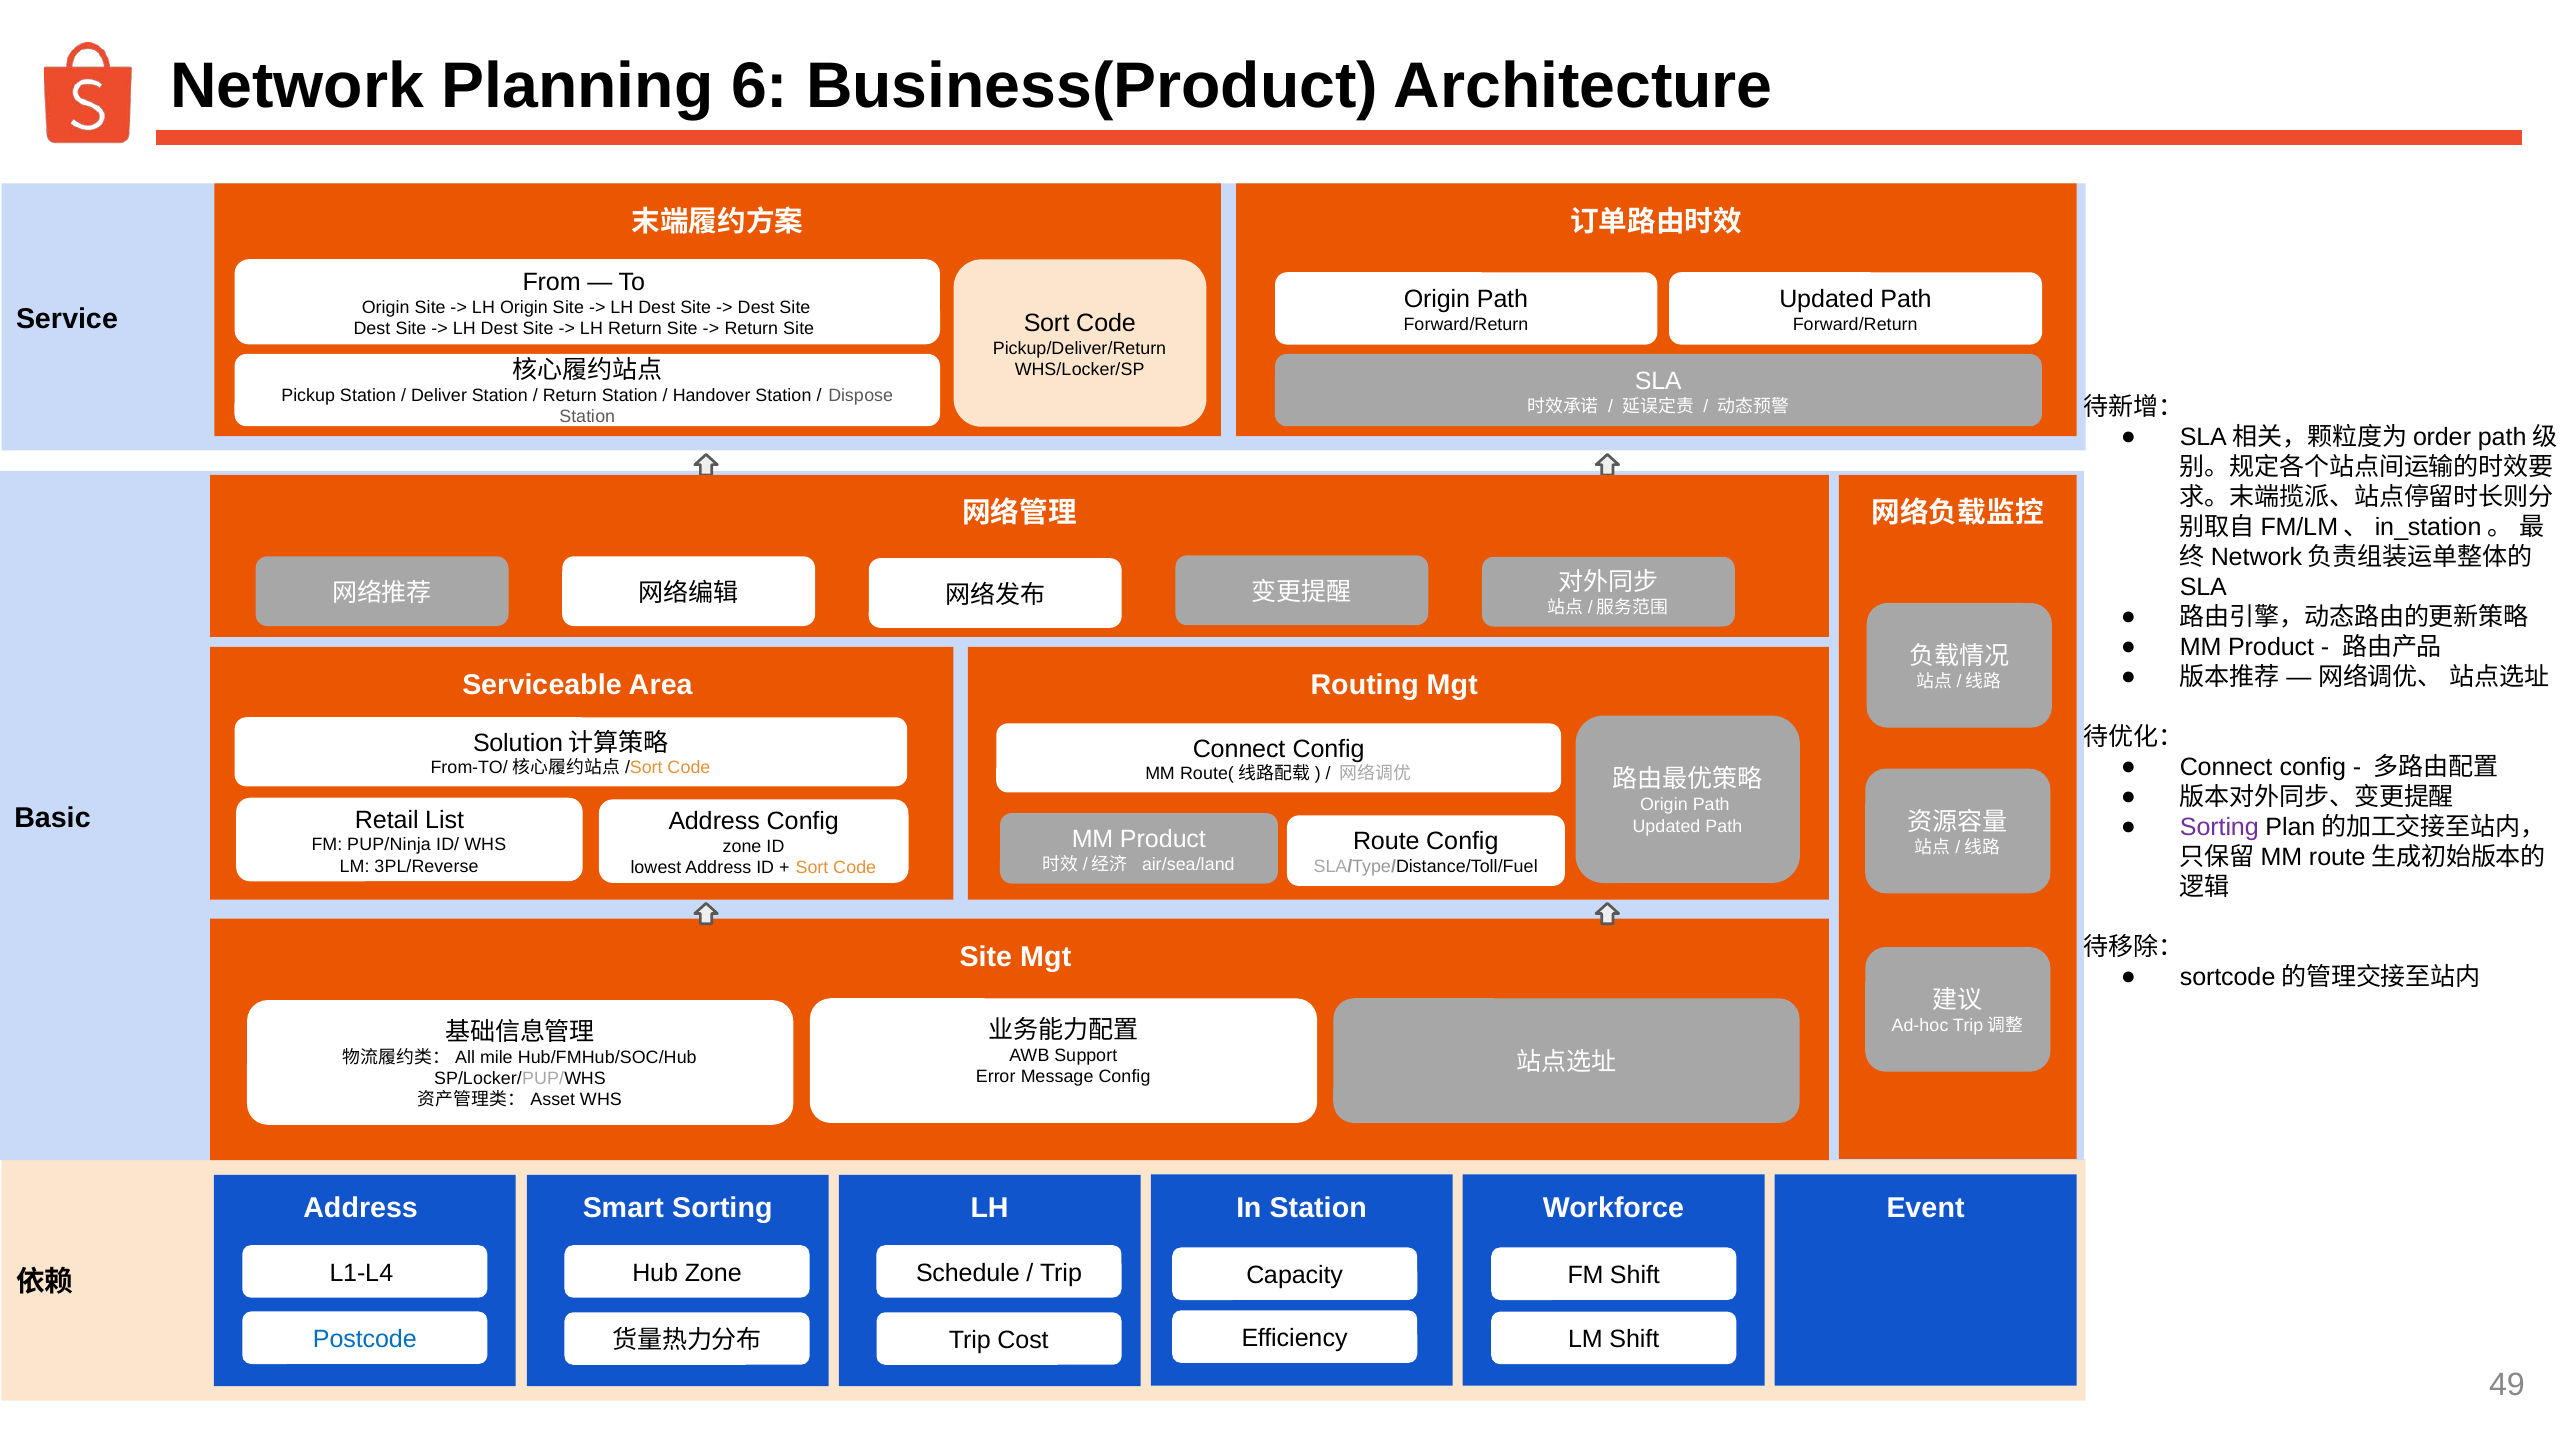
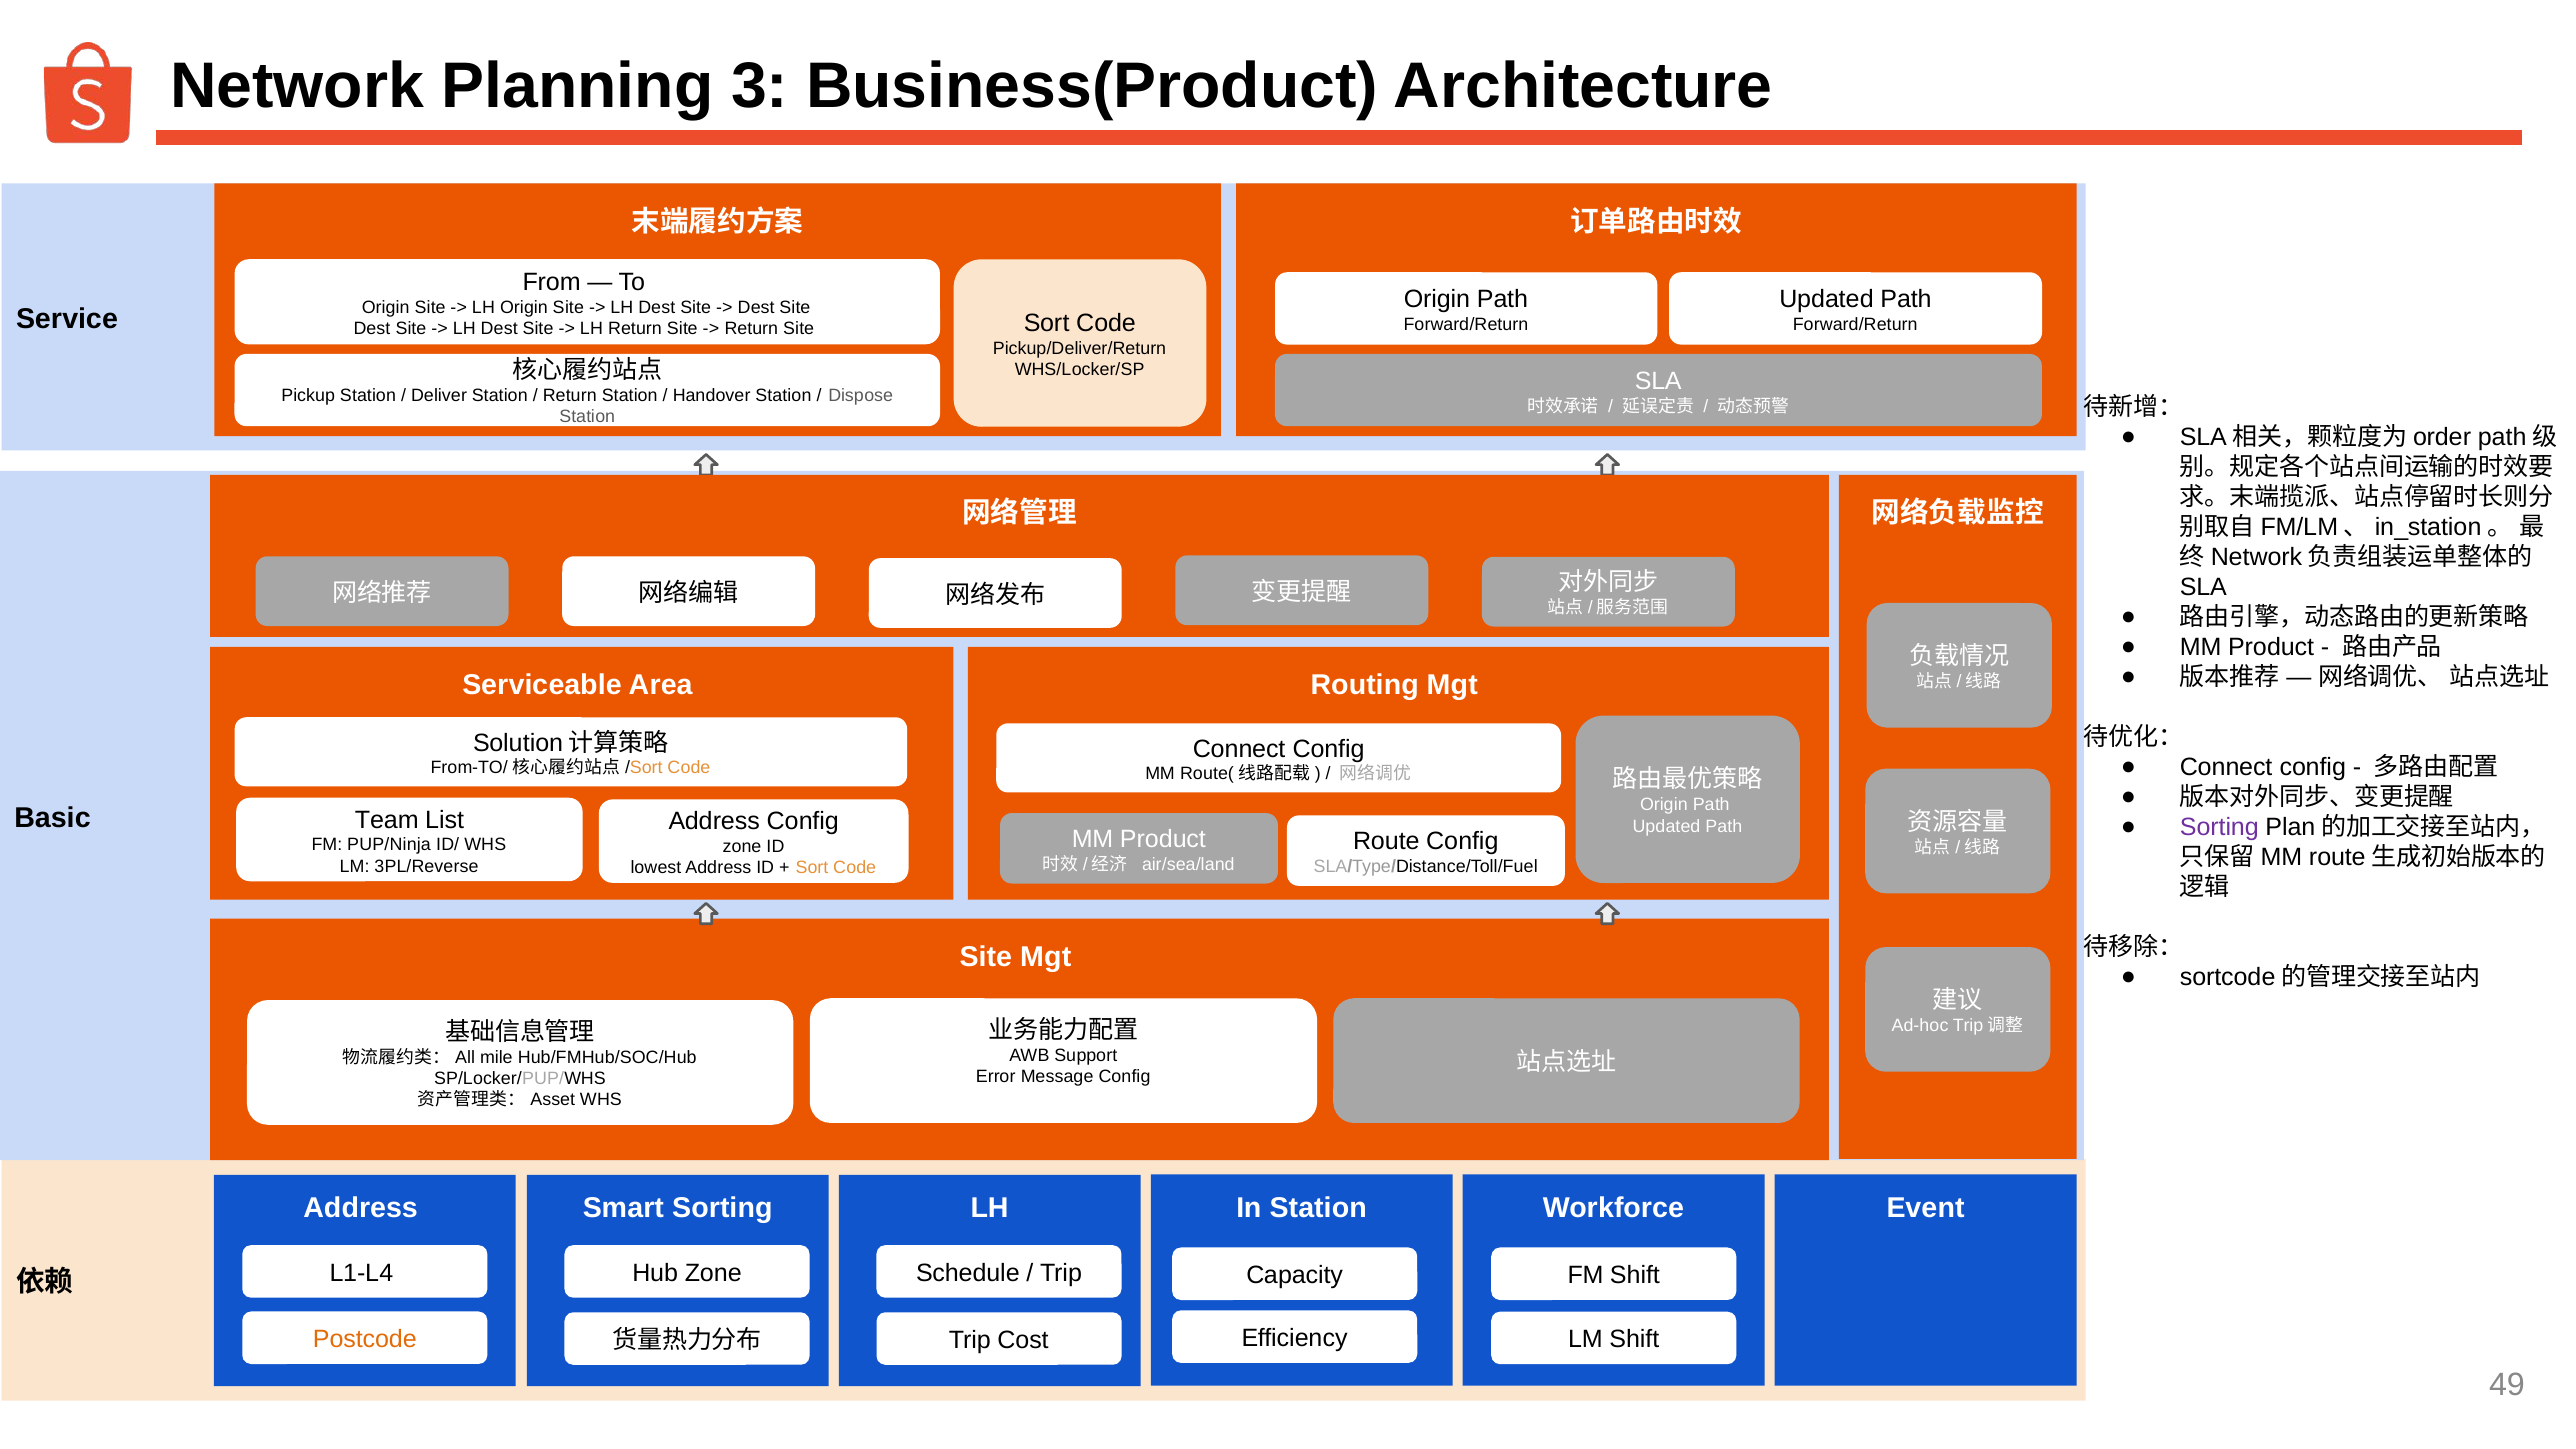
6: 6 -> 3
Retail: Retail -> Team
Postcode colour: blue -> orange
